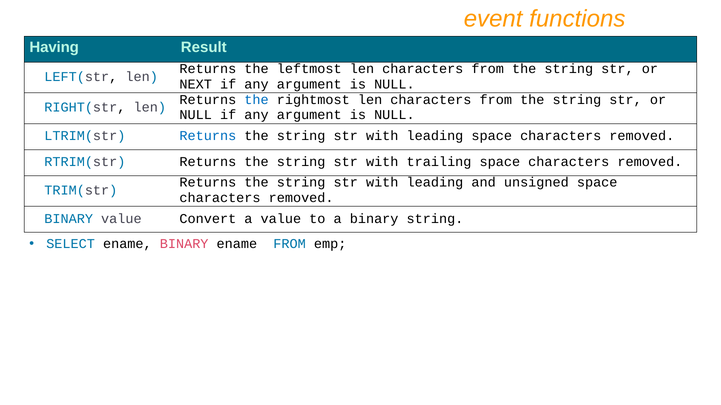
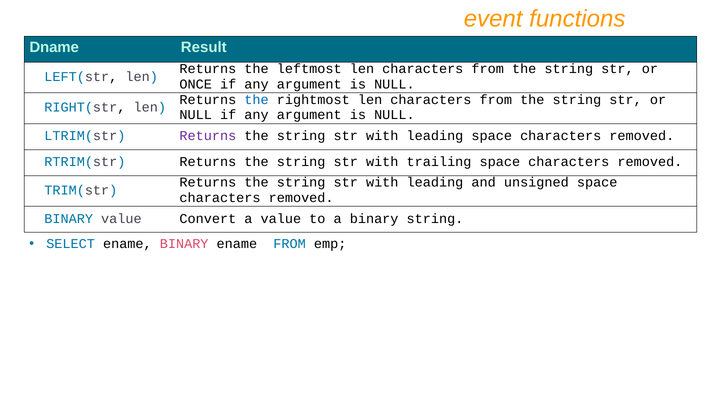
Having: Having -> Dname
NEXT: NEXT -> ONCE
Returns at (208, 136) colour: blue -> purple
